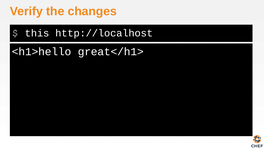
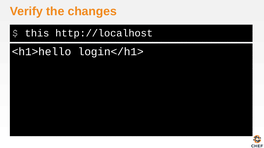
great</h1>: great</h1> -> login</h1>
